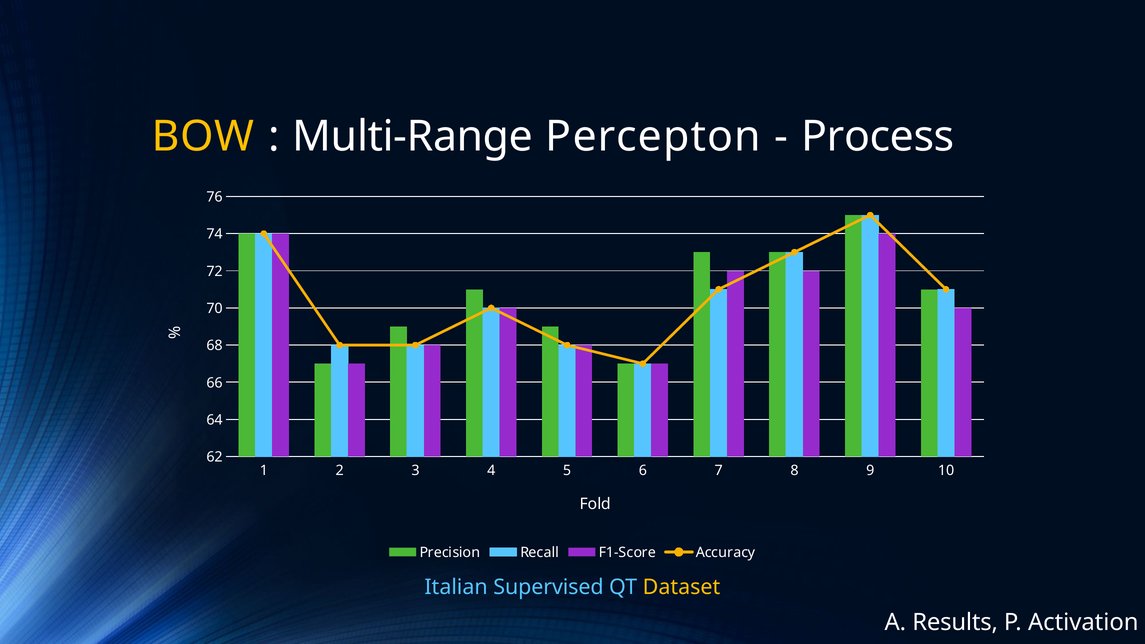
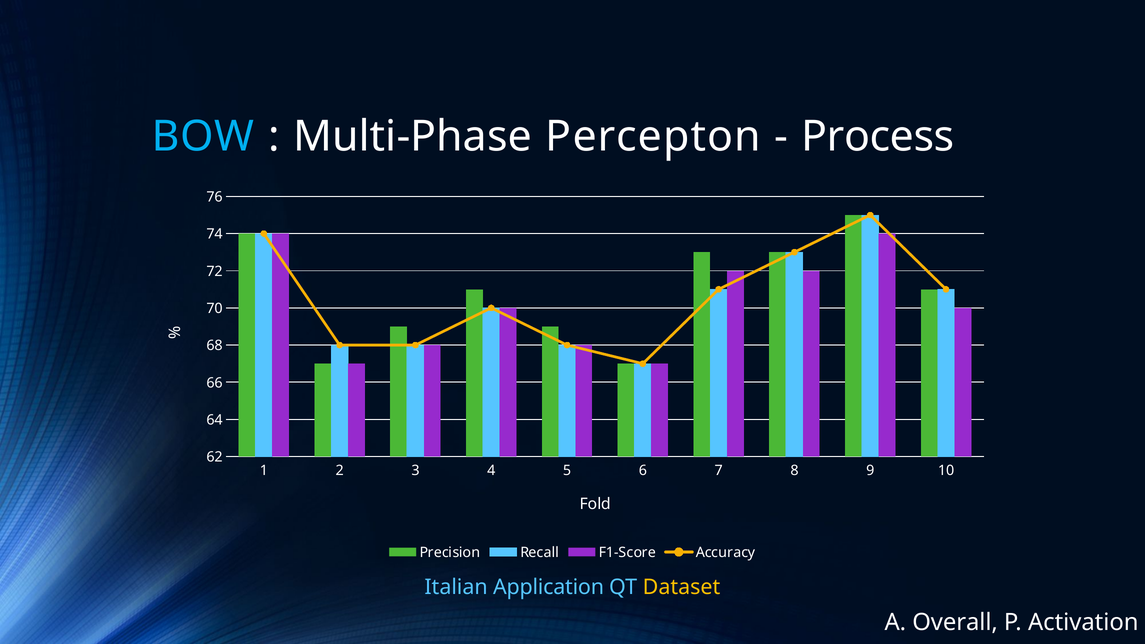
BOW colour: yellow -> light blue
Multi-Range: Multi-Range -> Multi-Phase
Supervised: Supervised -> Application
Results: Results -> Overall
